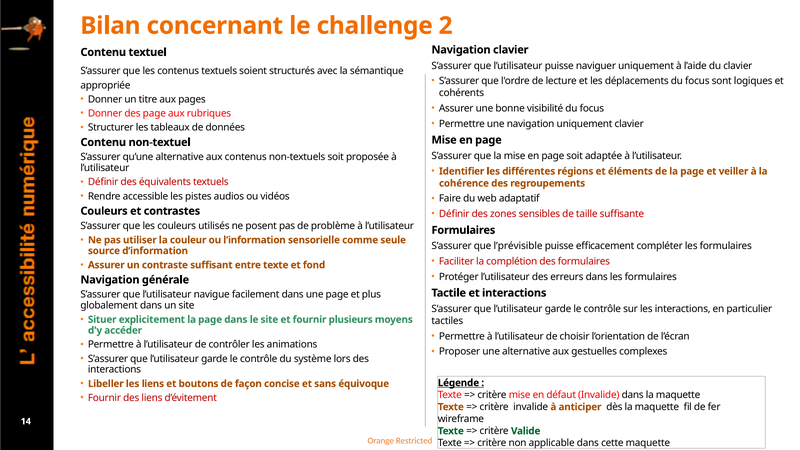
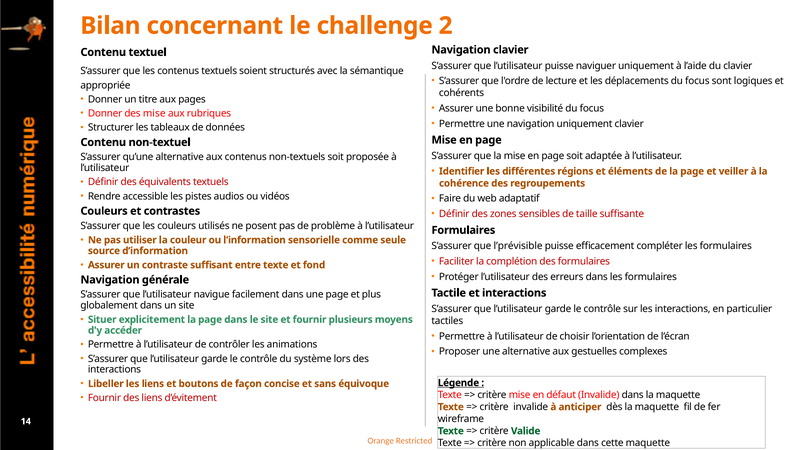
des page: page -> mise
